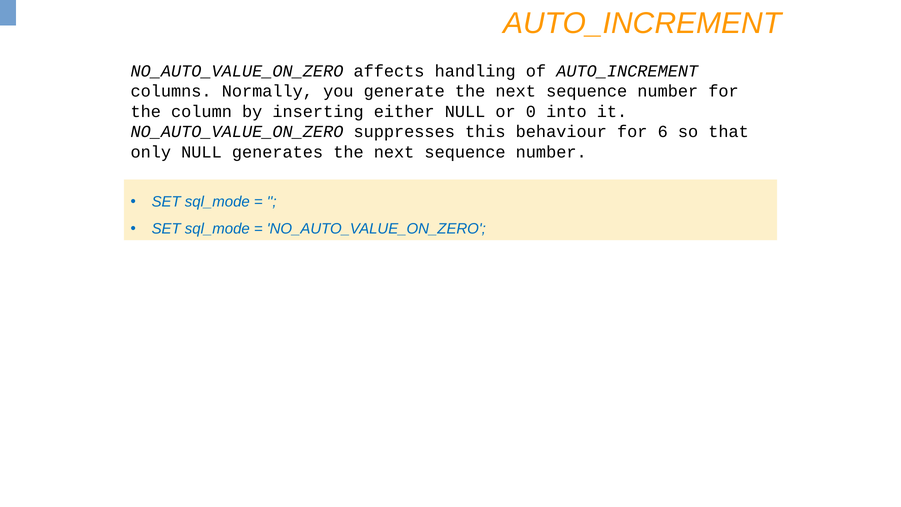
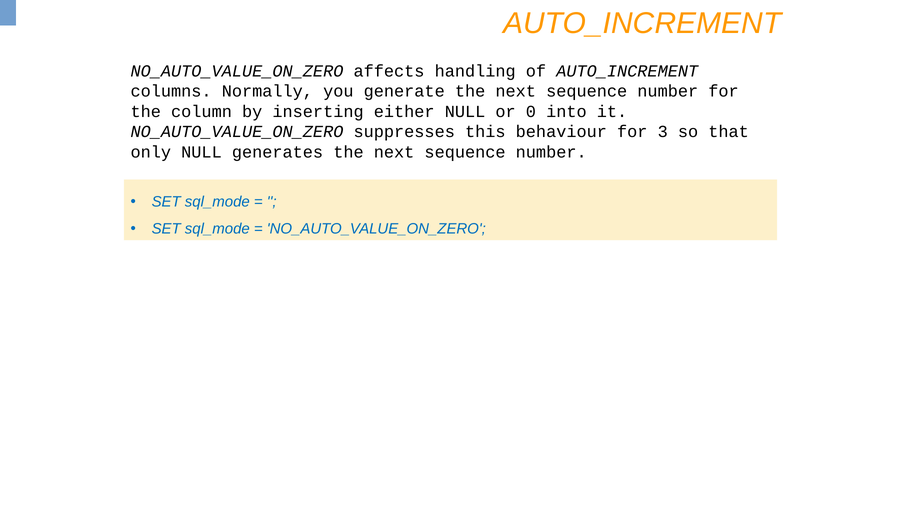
6: 6 -> 3
